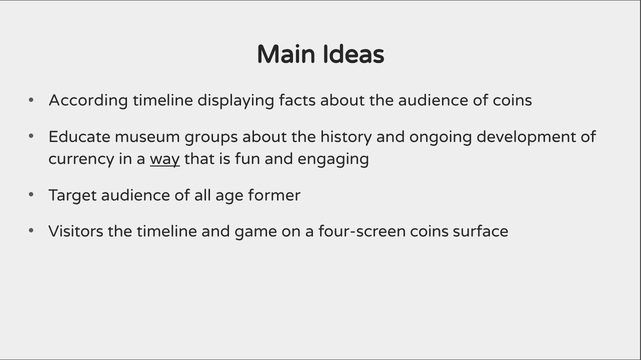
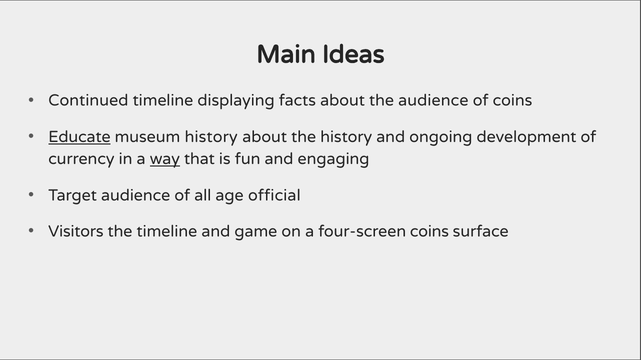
According: According -> Continued
Educate underline: none -> present
museum groups: groups -> history
former: former -> official
